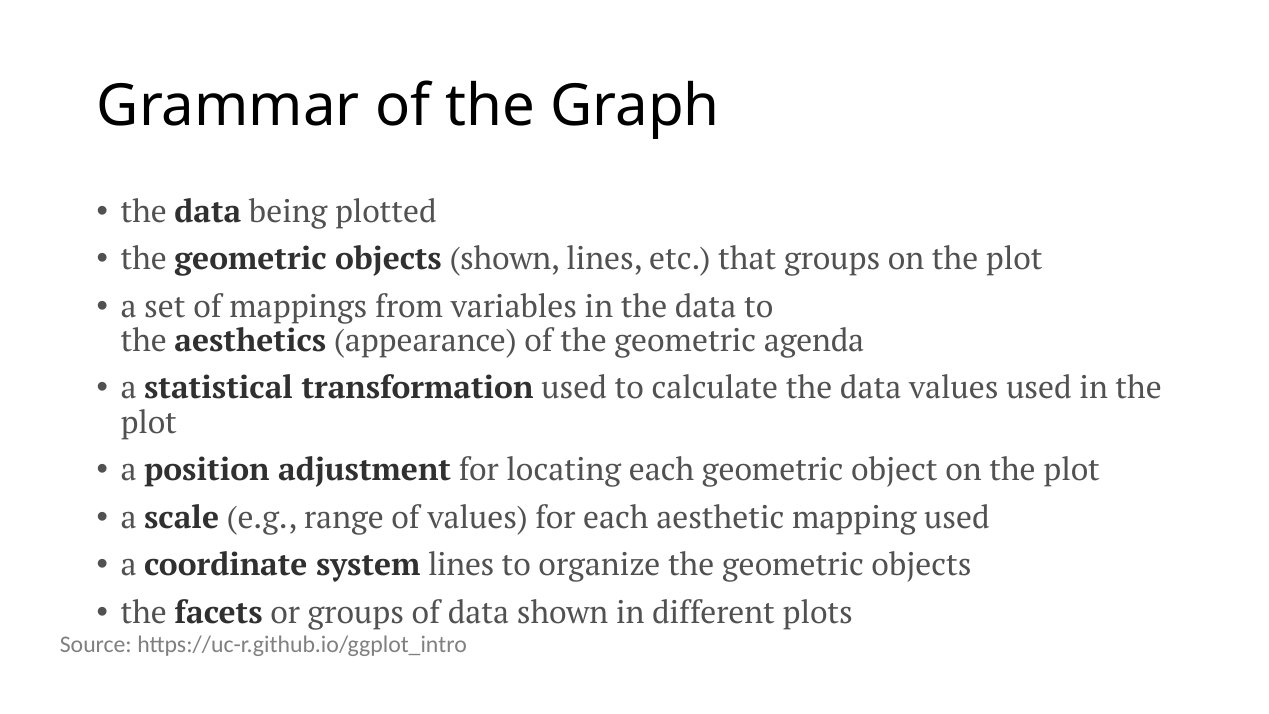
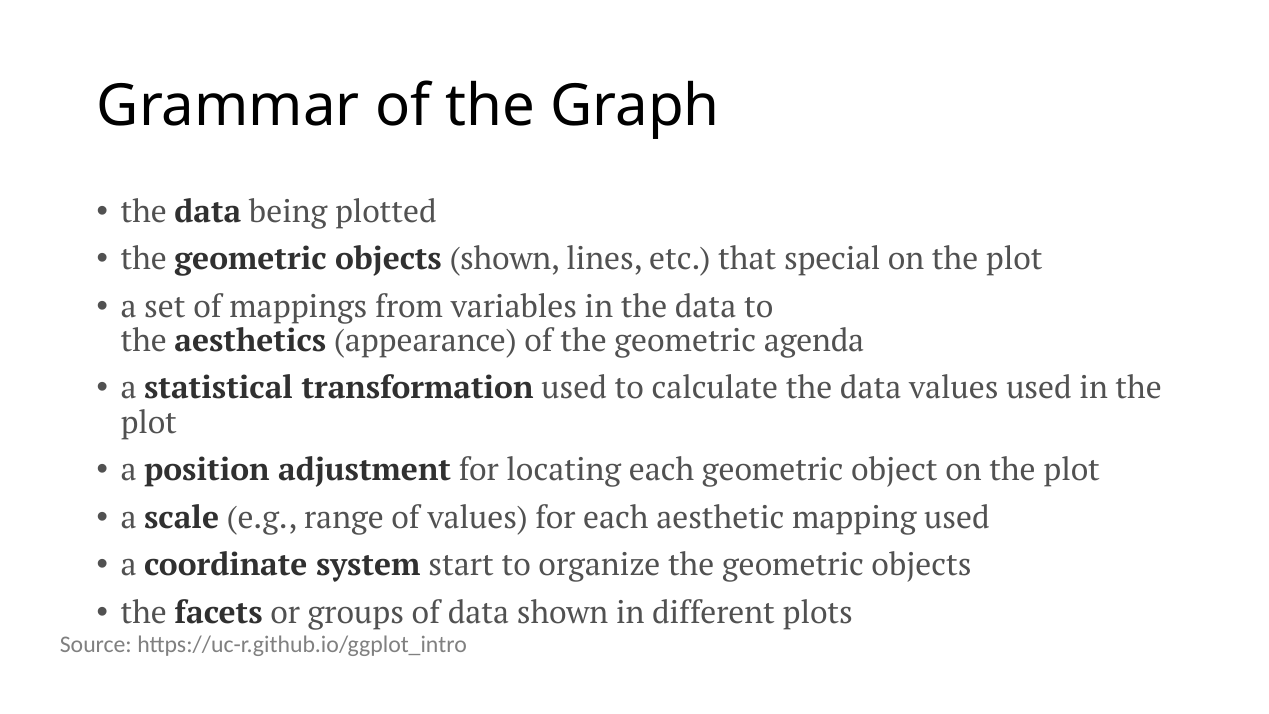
that groups: groups -> special
system lines: lines -> start
